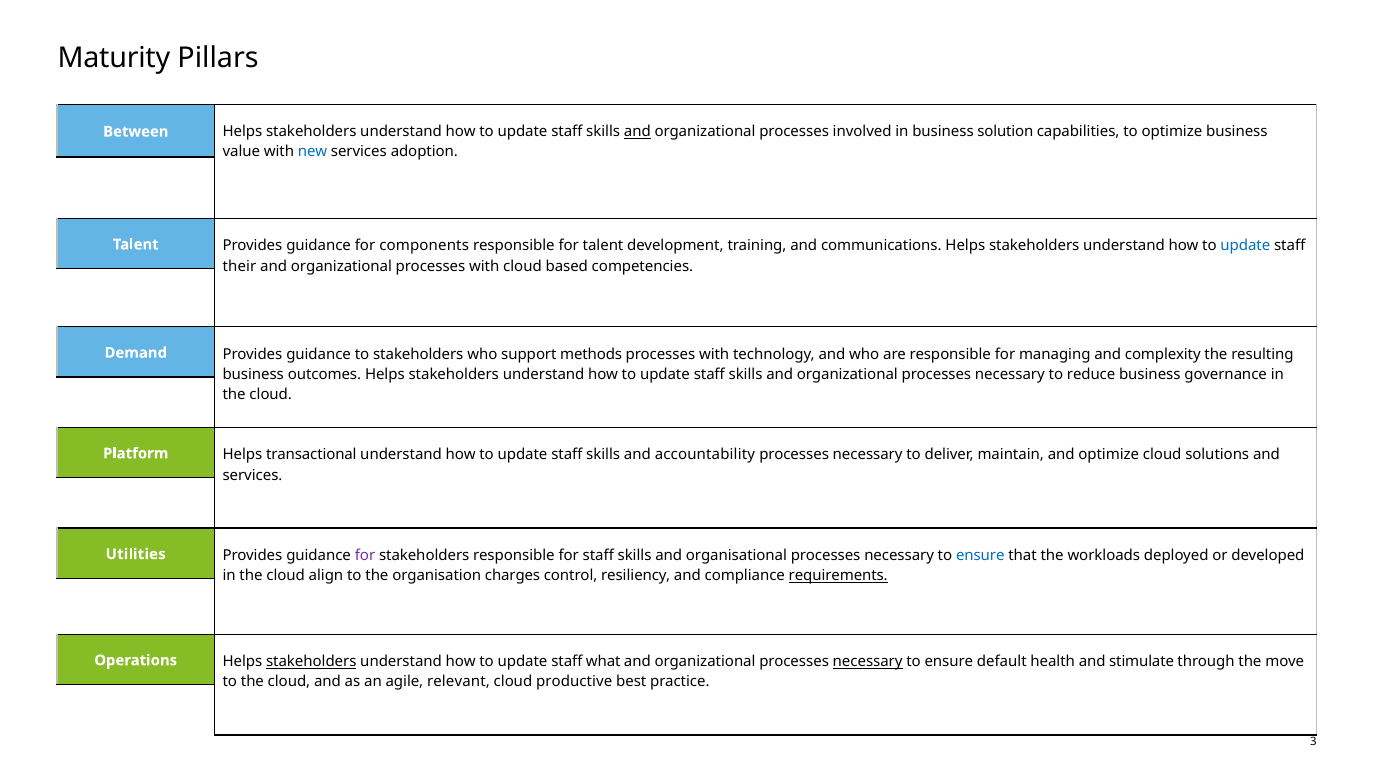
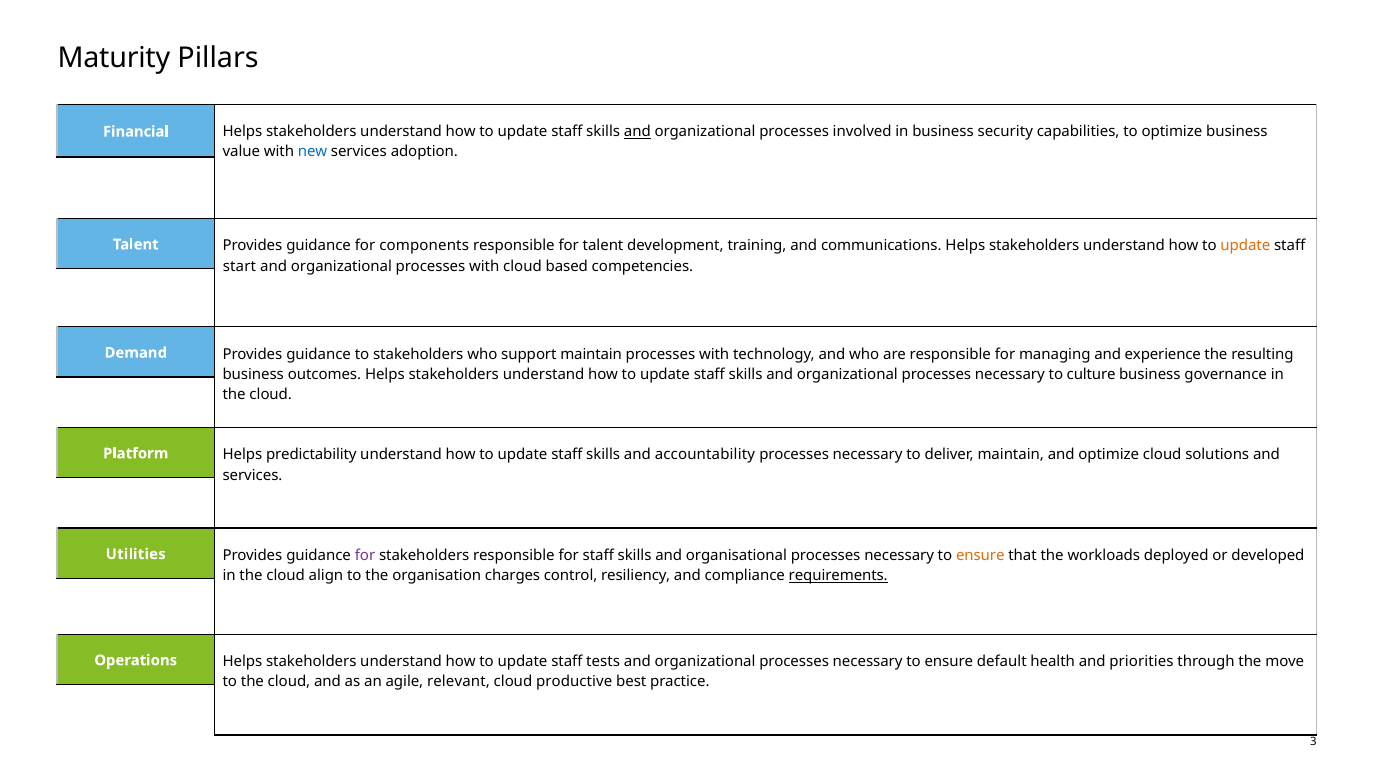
Between: Between -> Financial
solution: solution -> security
update at (1245, 246) colour: blue -> orange
their: their -> start
support methods: methods -> maintain
complexity: complexity -> experience
reduce: reduce -> culture
transactional: transactional -> predictability
ensure at (980, 555) colour: blue -> orange
stakeholders at (311, 661) underline: present -> none
what: what -> tests
necessary at (868, 661) underline: present -> none
stimulate: stimulate -> priorities
